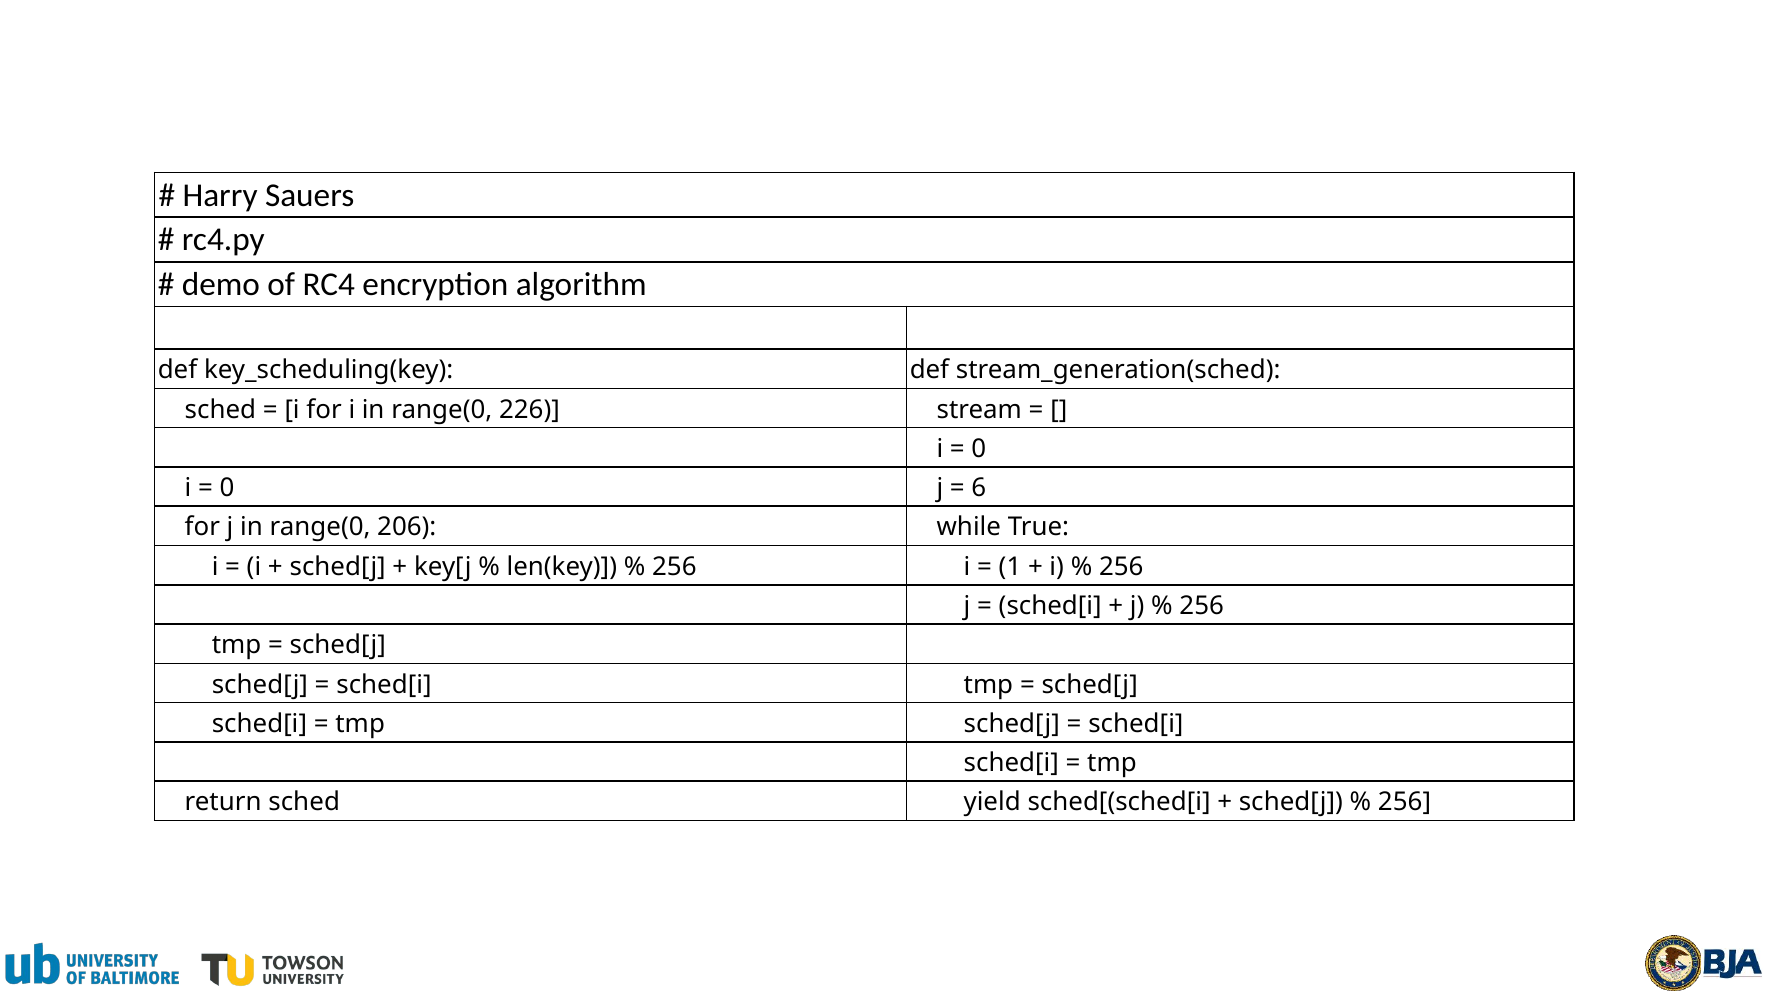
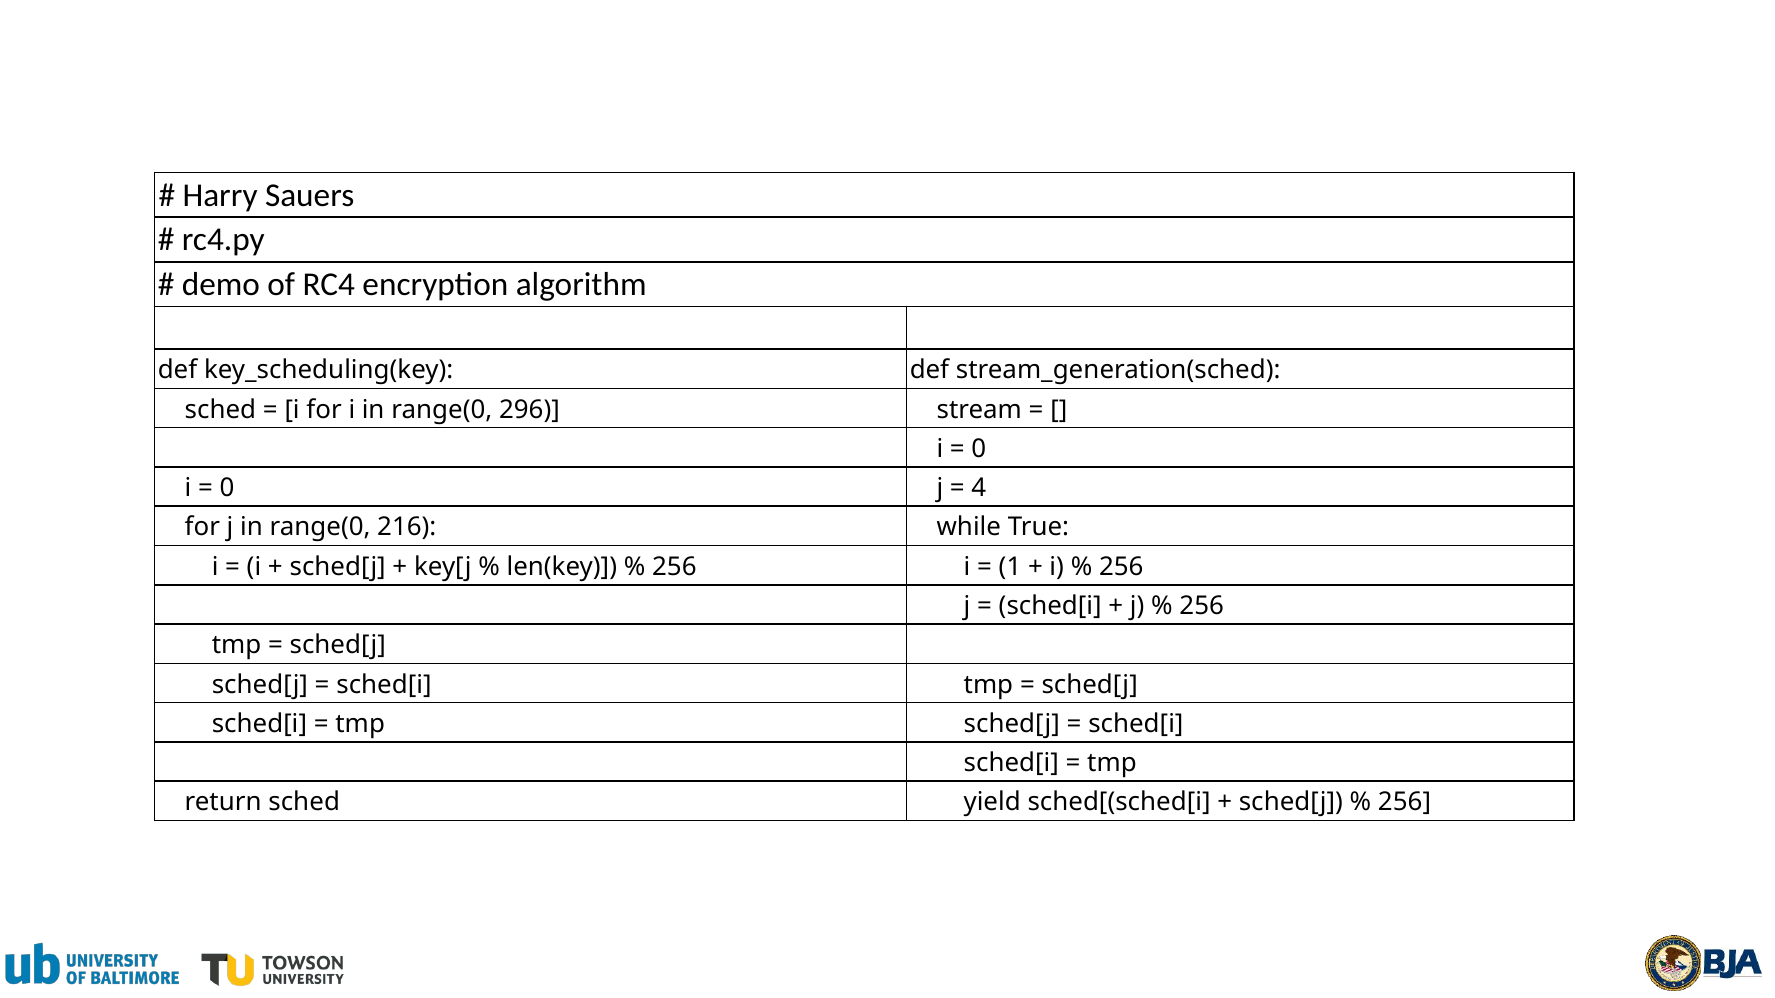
226: 226 -> 296
6: 6 -> 4
206: 206 -> 216
